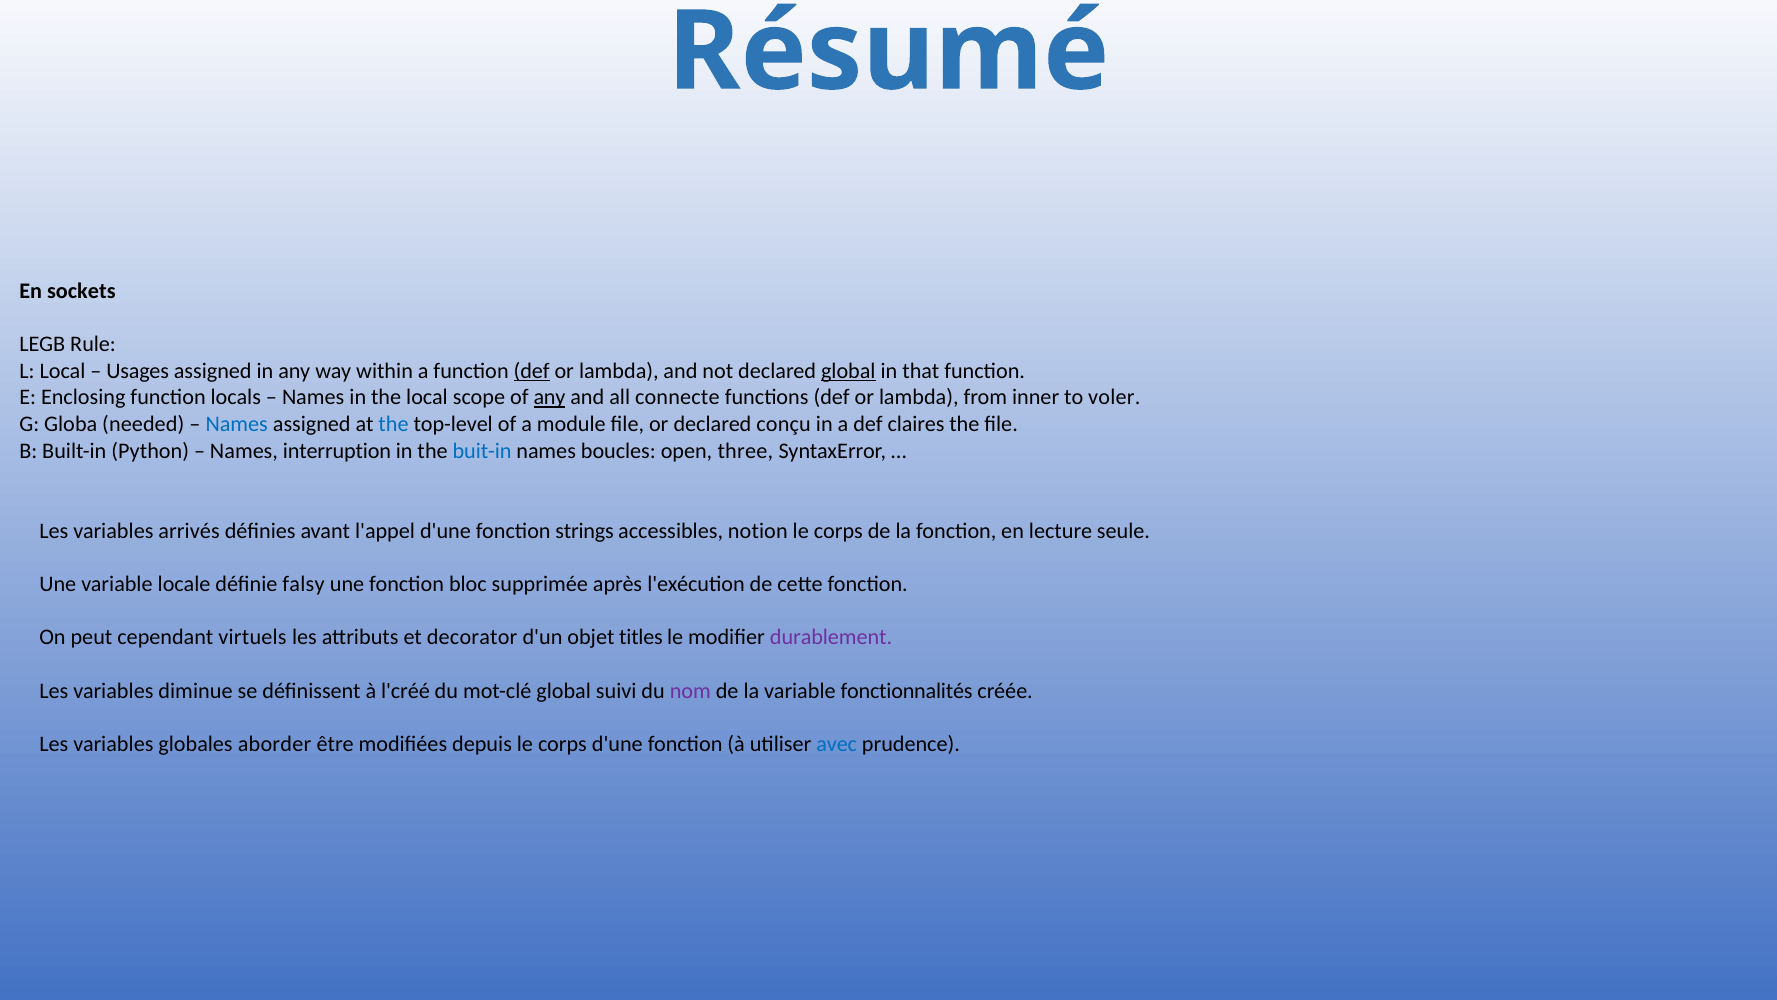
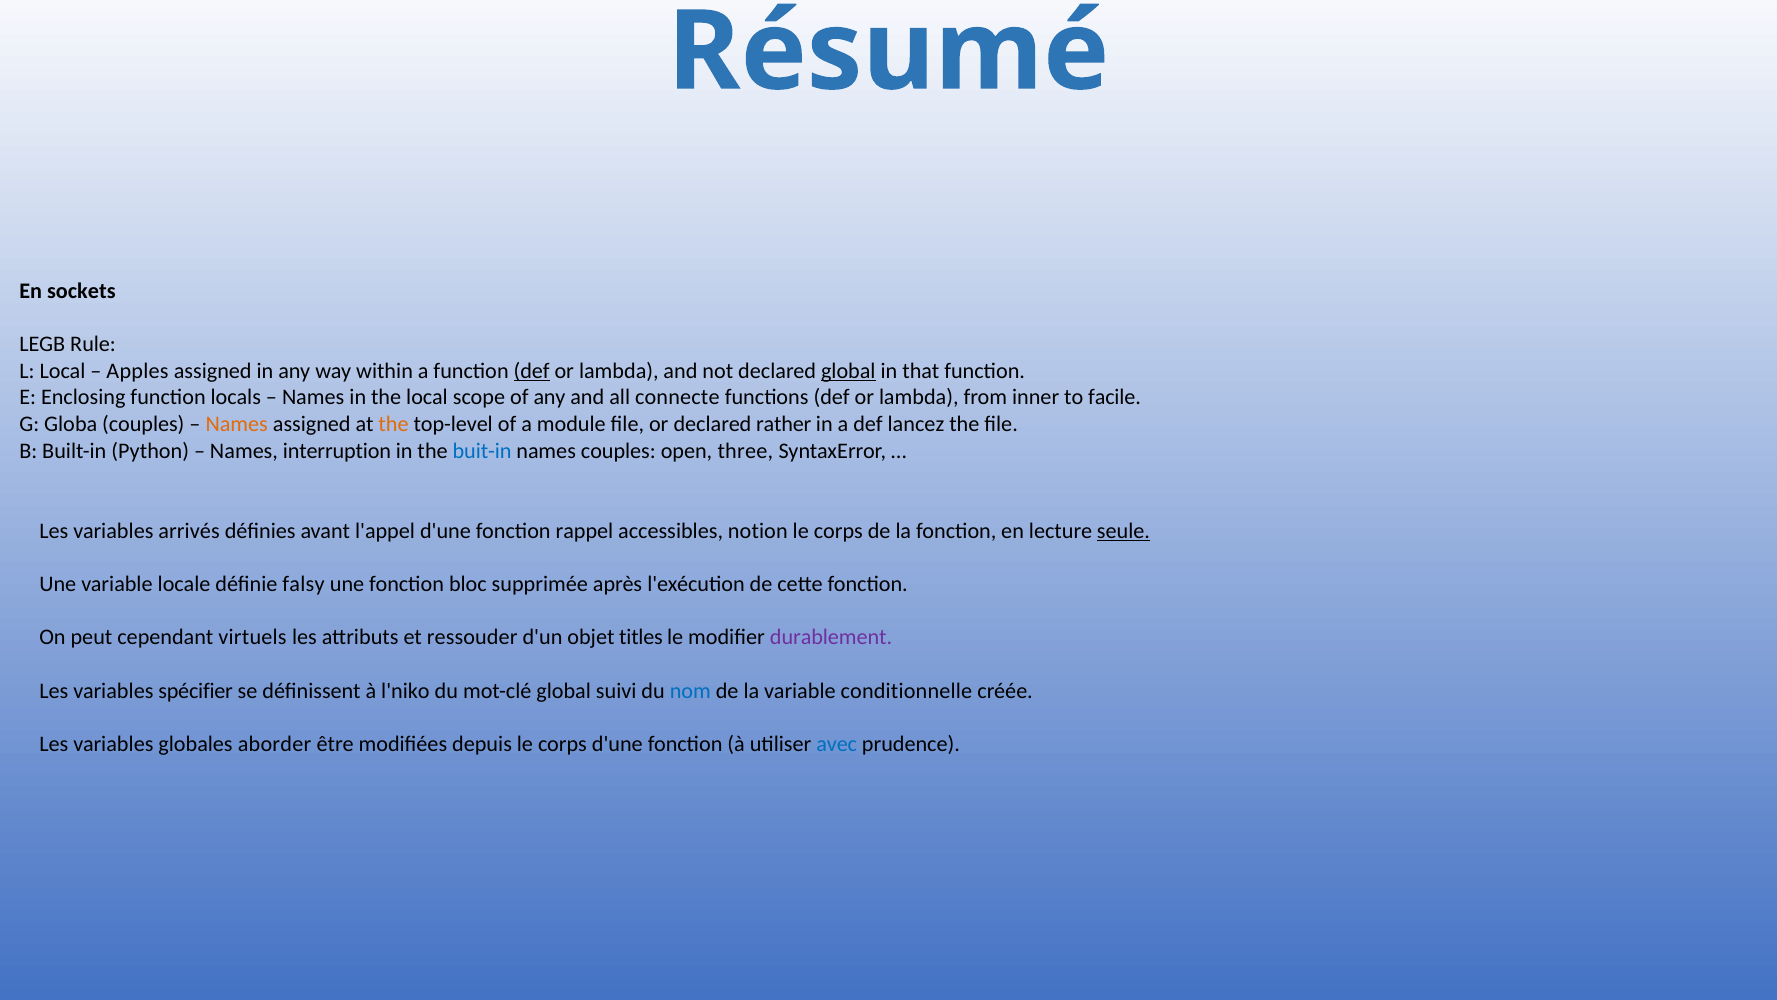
Usages: Usages -> Apples
any at (549, 397) underline: present -> none
voler: voler -> facile
Globa needed: needed -> couples
Names at (237, 424) colour: blue -> orange
the at (393, 424) colour: blue -> orange
conçu: conçu -> rather
claires: claires -> lancez
names boucles: boucles -> couples
strings: strings -> rappel
seule underline: none -> present
decorator: decorator -> ressouder
diminue: diminue -> spécifier
l'créé: l'créé -> l'niko
nom colour: purple -> blue
fonctionnalités: fonctionnalités -> conditionnelle
